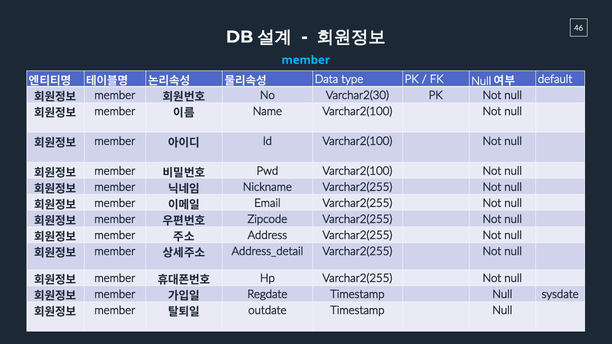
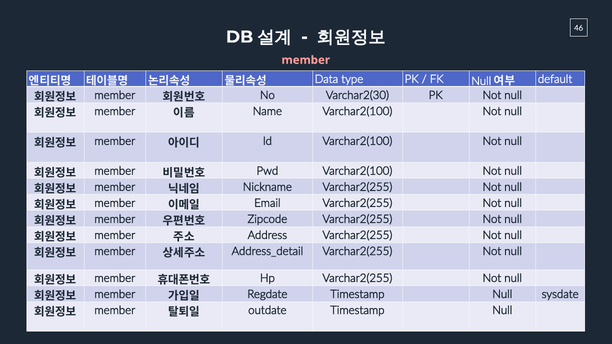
member at (306, 60) colour: light blue -> pink
